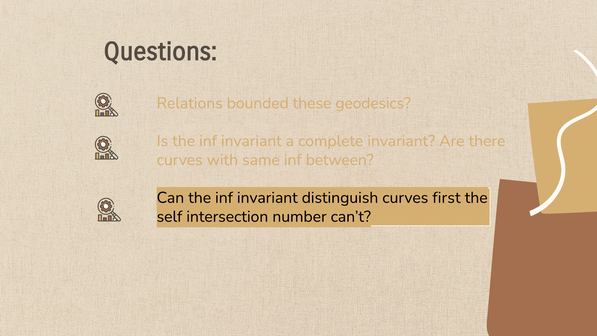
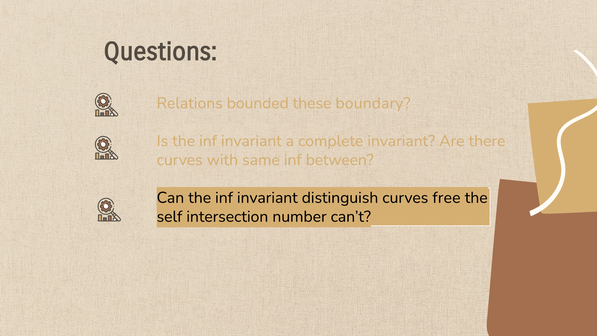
geodesics: geodesics -> boundary
first: first -> free
